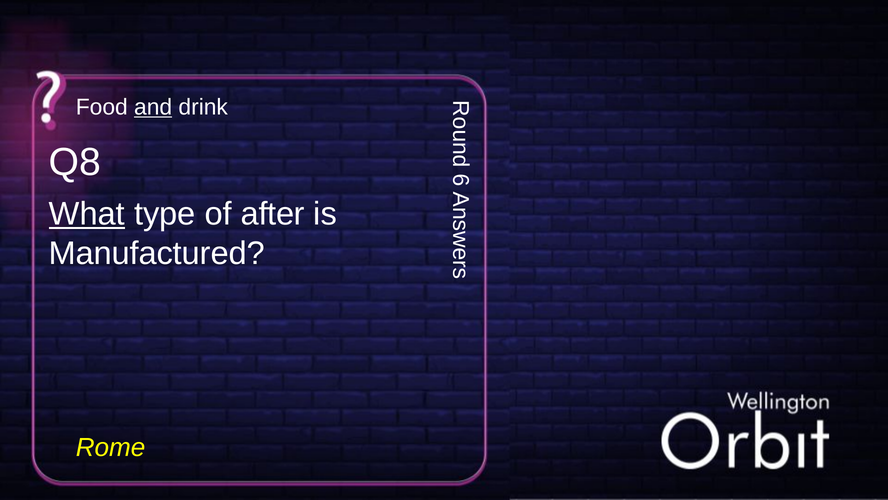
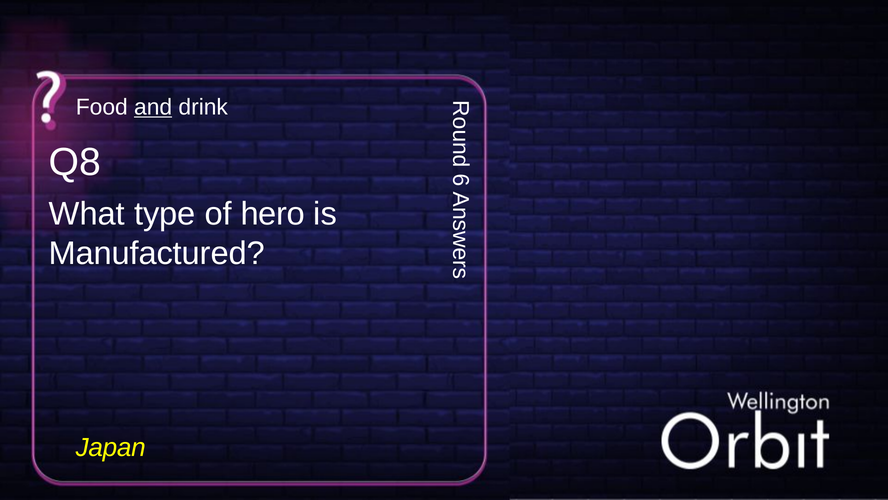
What underline: present -> none
after: after -> hero
Rome: Rome -> Japan
